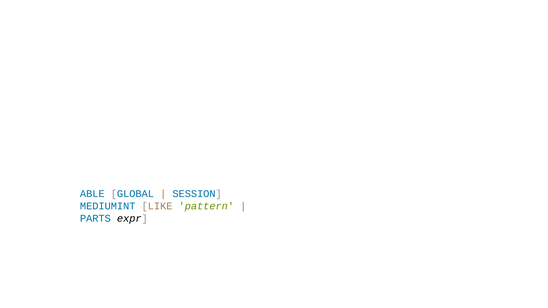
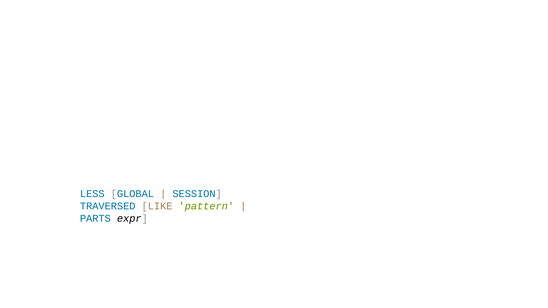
ABLE: ABLE -> LESS
MEDIUMINT: MEDIUMINT -> TRAVERSED
